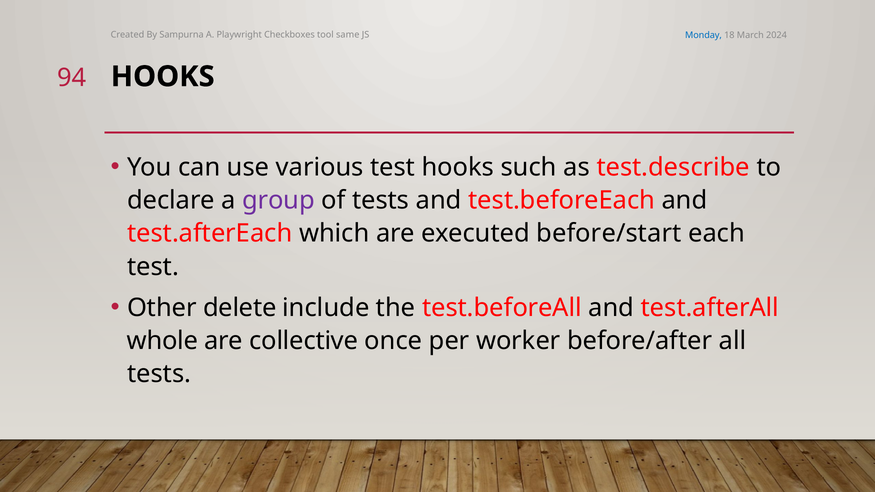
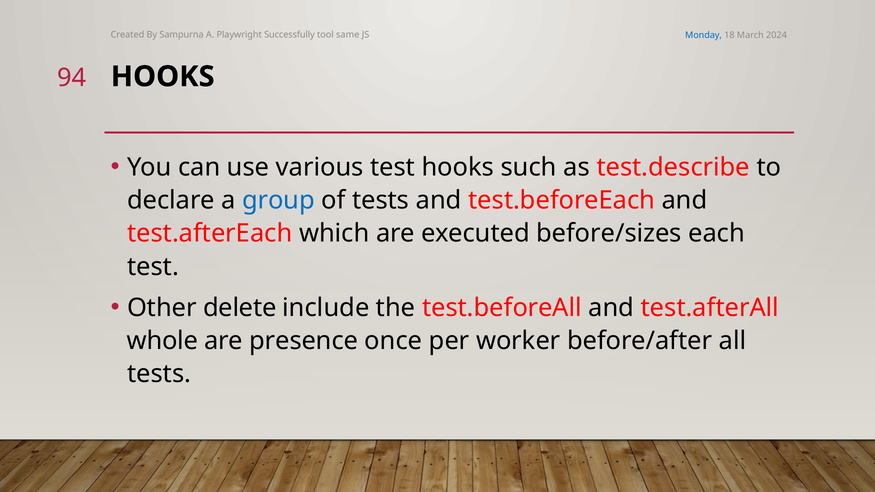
Checkboxes: Checkboxes -> Successfully
group colour: purple -> blue
before/start: before/start -> before/sizes
collective: collective -> presence
